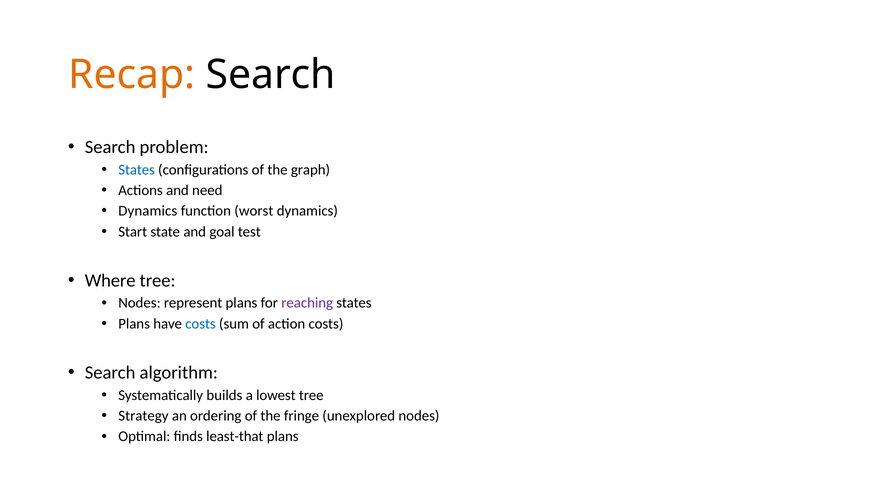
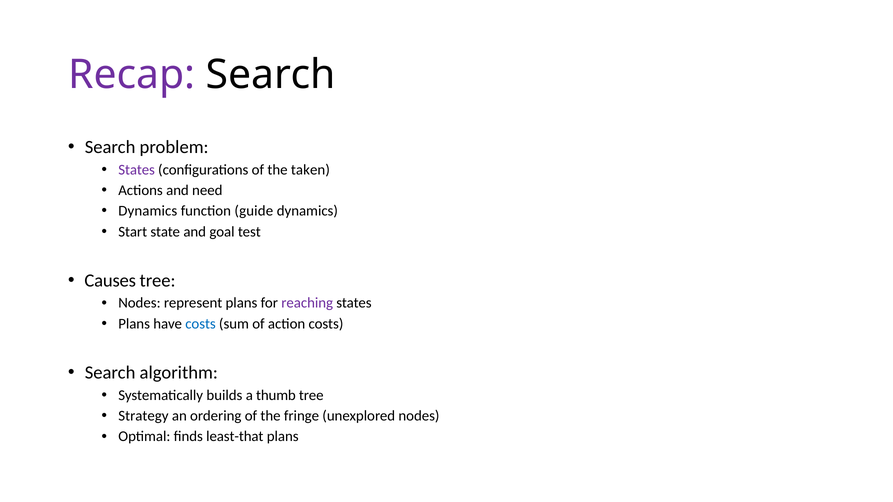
Recap colour: orange -> purple
States at (137, 170) colour: blue -> purple
graph: graph -> taken
worst: worst -> guide
Where: Where -> Causes
lowest: lowest -> thumb
